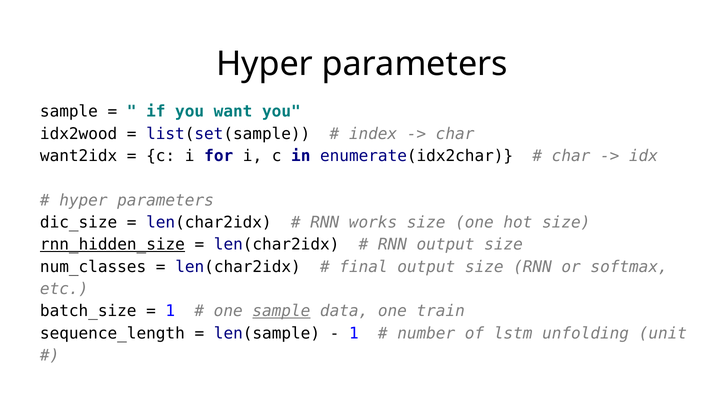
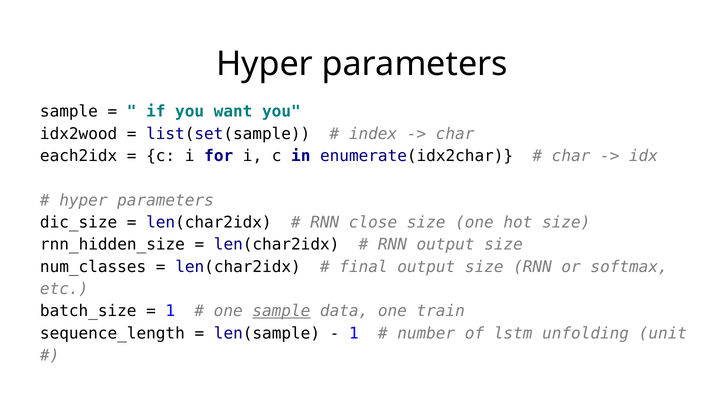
want2idx: want2idx -> each2idx
works: works -> close
rnn_hidden_size underline: present -> none
